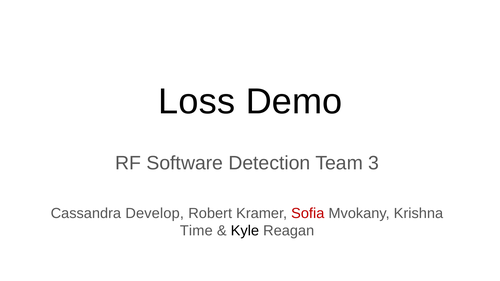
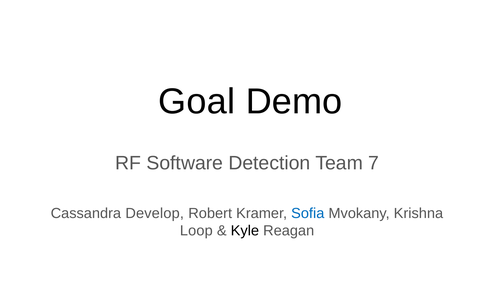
Loss: Loss -> Goal
3: 3 -> 7
Sofia colour: red -> blue
Time: Time -> Loop
